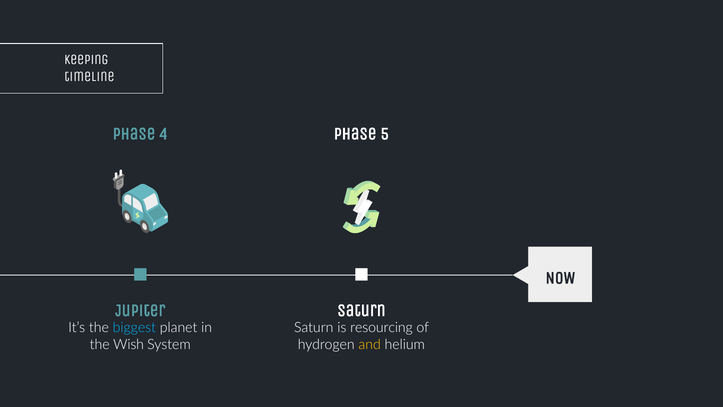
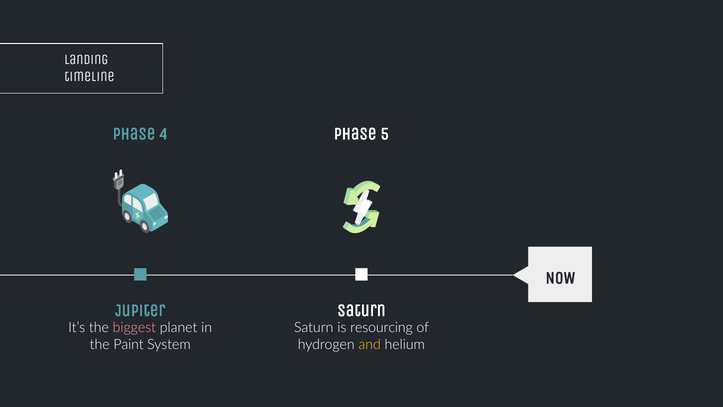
keeping: keeping -> landing
biggest colour: light blue -> pink
Wish: Wish -> Paint
